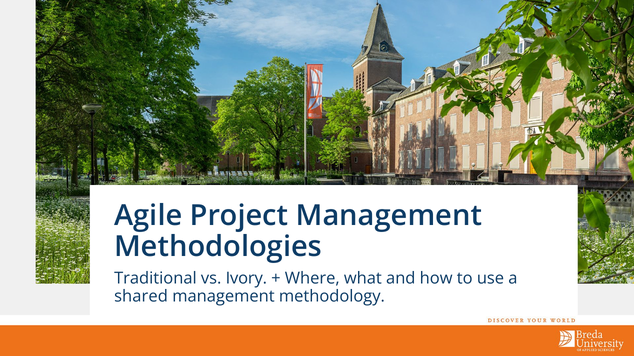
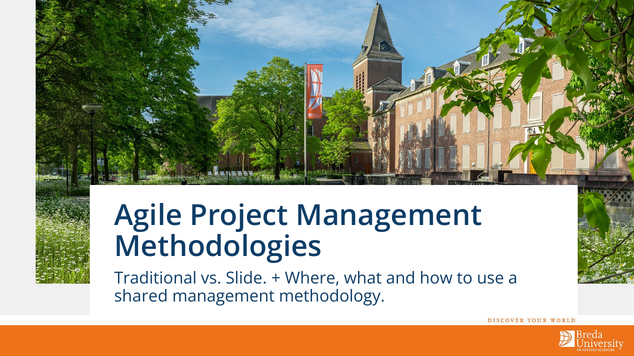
Ivory: Ivory -> Slide
